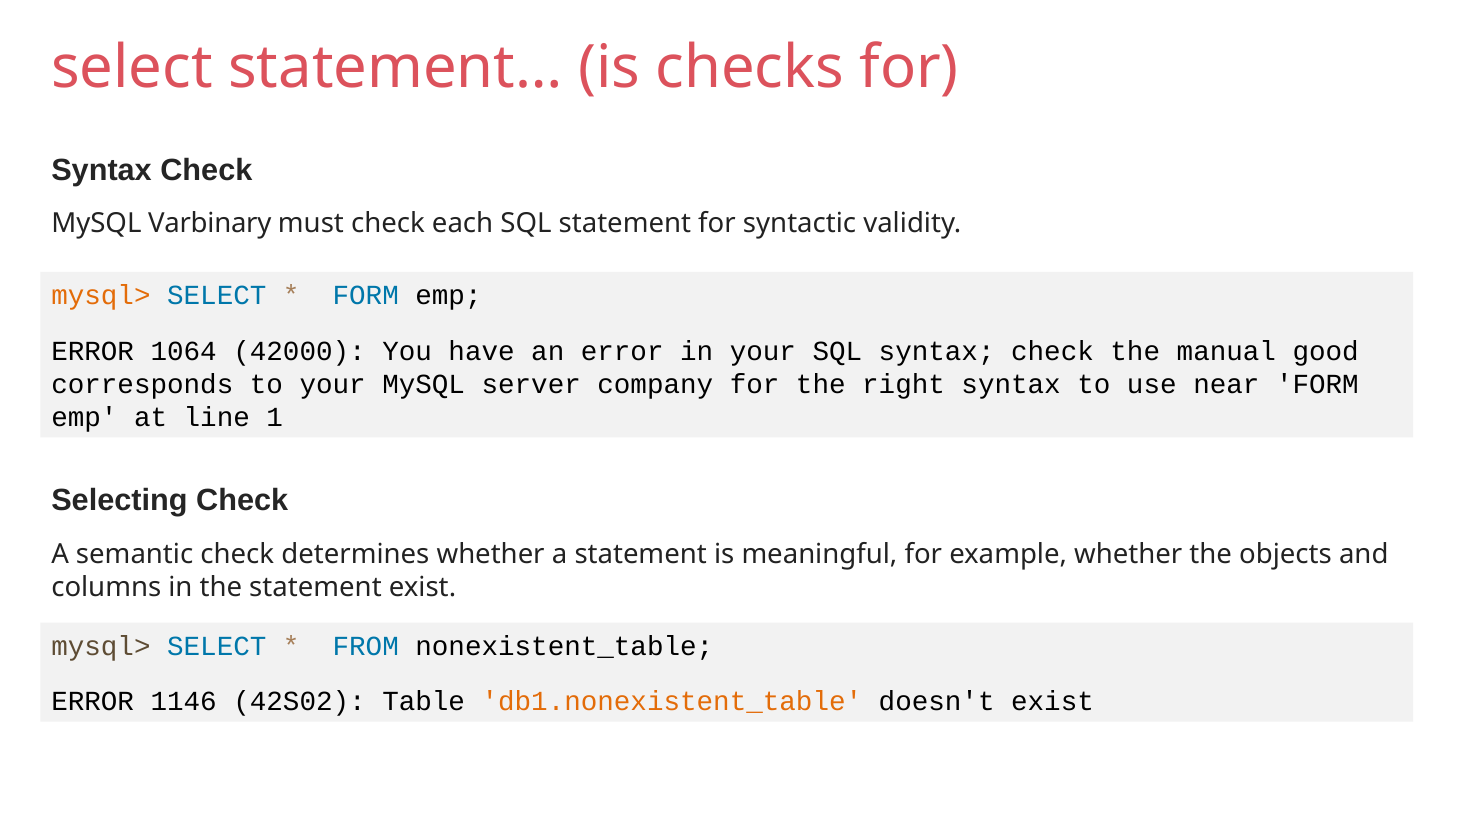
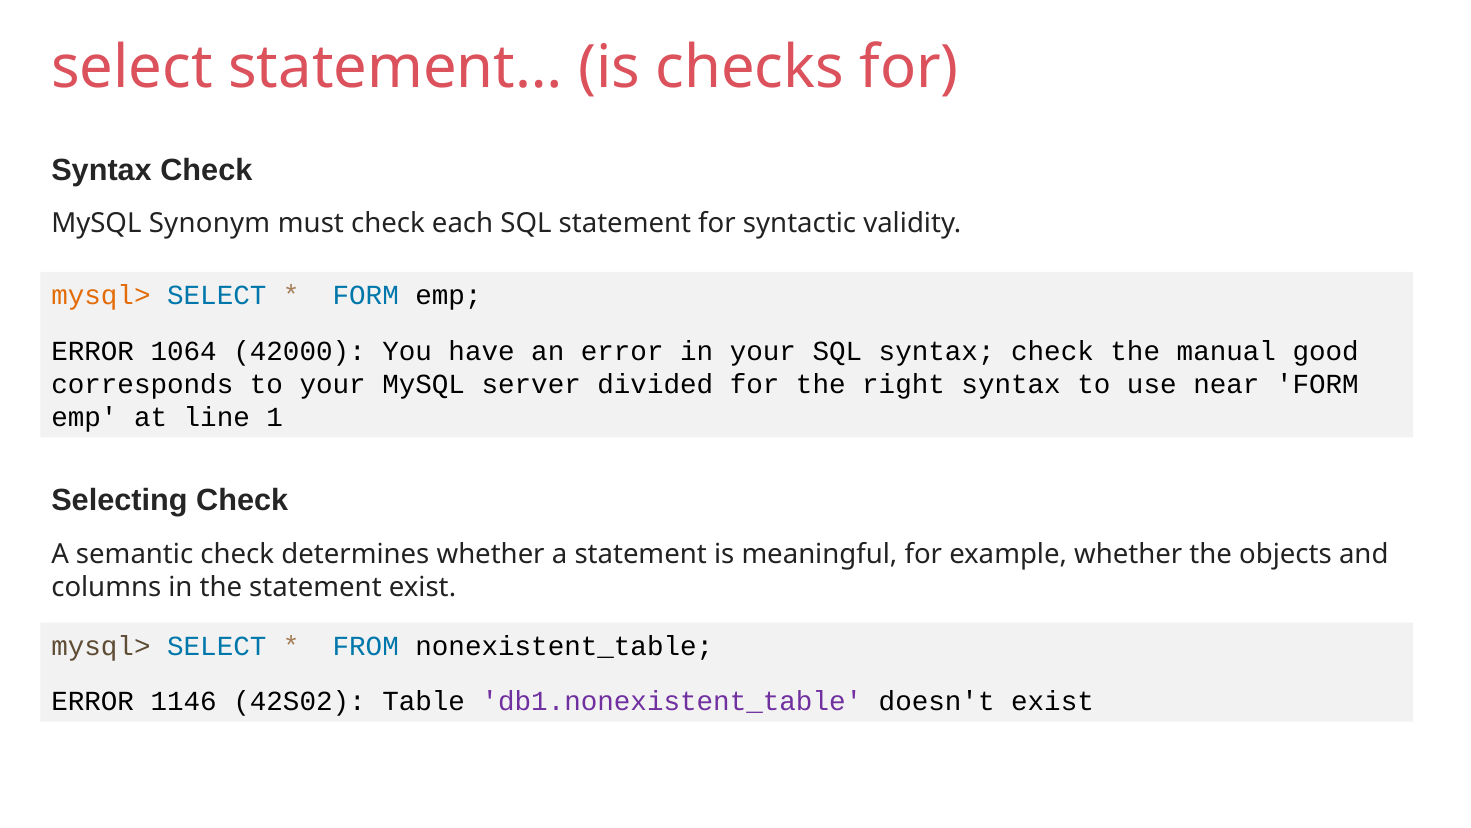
Varbinary: Varbinary -> Synonym
company: company -> divided
db1.nonexistent_table colour: orange -> purple
